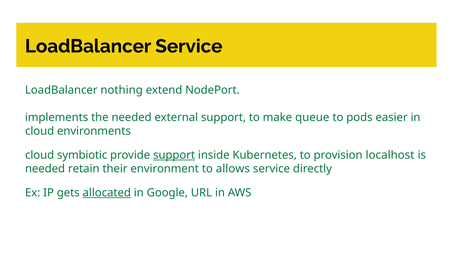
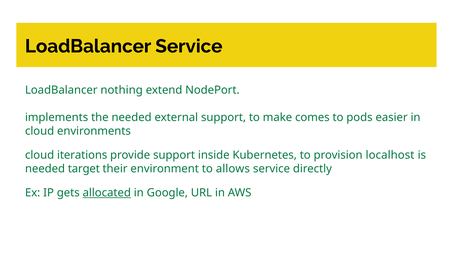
queue: queue -> comes
symbiotic: symbiotic -> iterations
support at (174, 155) underline: present -> none
retain: retain -> target
